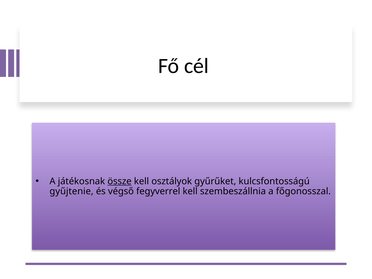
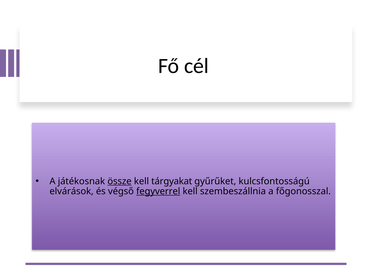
osztályok: osztályok -> tárgyakat
gyűjtenie: gyűjtenie -> elvárások
fegyverrel underline: none -> present
